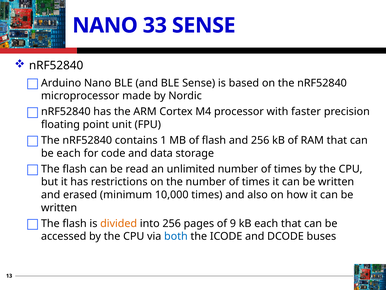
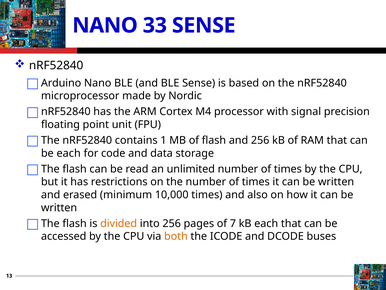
faster: faster -> signal
9: 9 -> 7
both colour: blue -> orange
